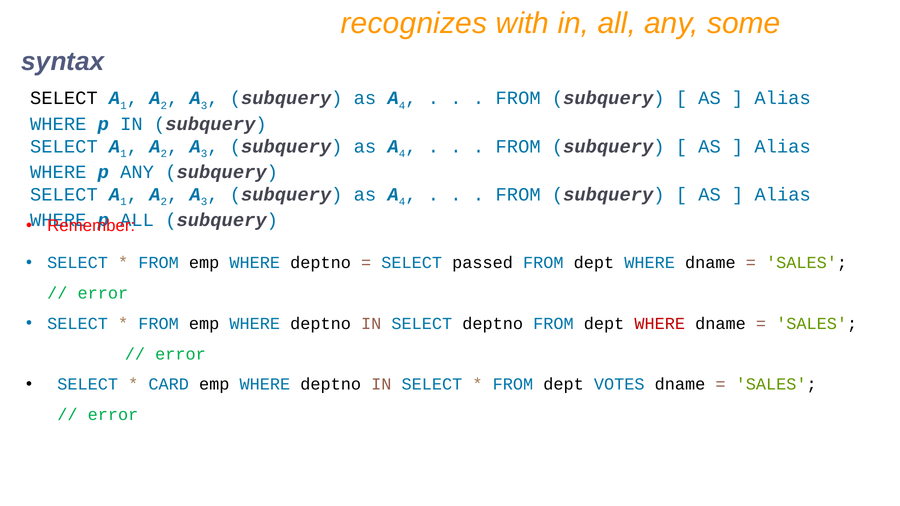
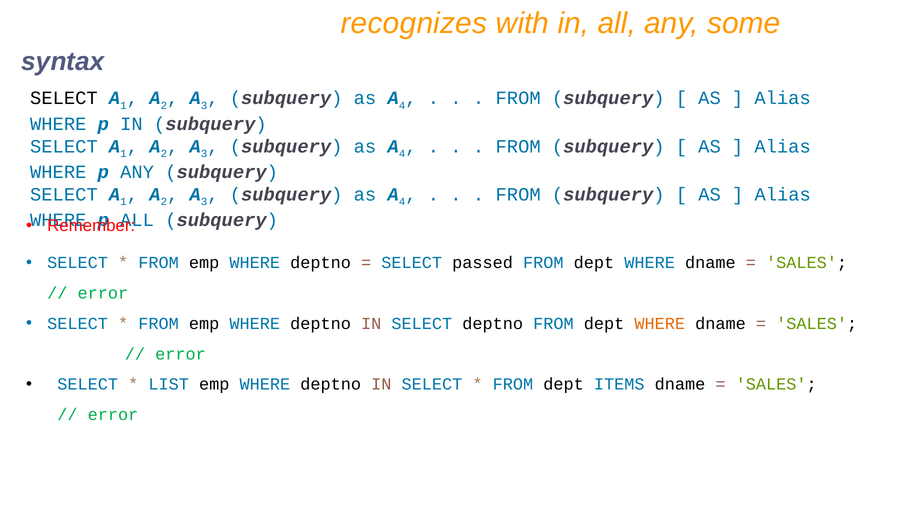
WHERE at (660, 324) colour: red -> orange
CARD: CARD -> LIST
VOTES: VOTES -> ITEMS
